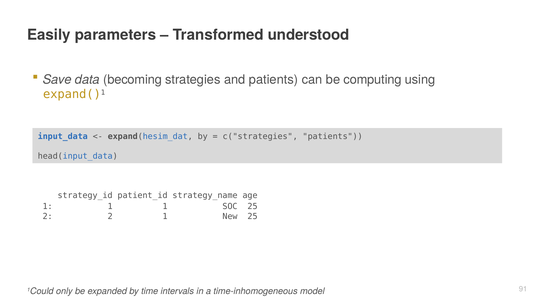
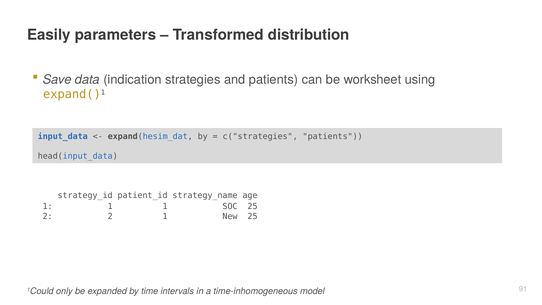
understood: understood -> distribution
becoming: becoming -> indication
computing: computing -> worksheet
